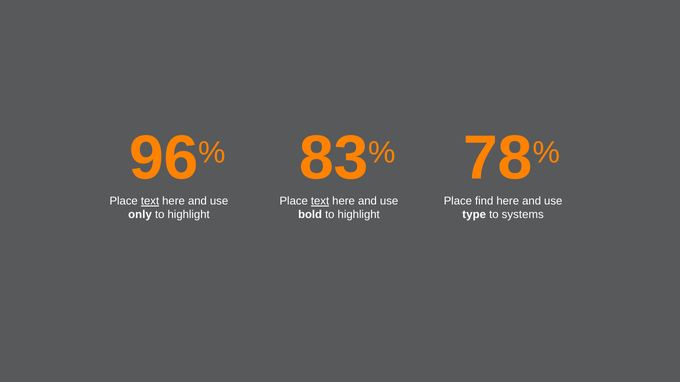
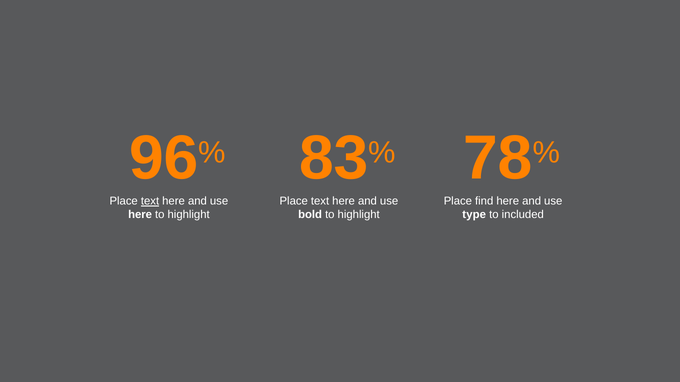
text at (320, 201) underline: present -> none
only at (140, 215): only -> here
systems: systems -> included
